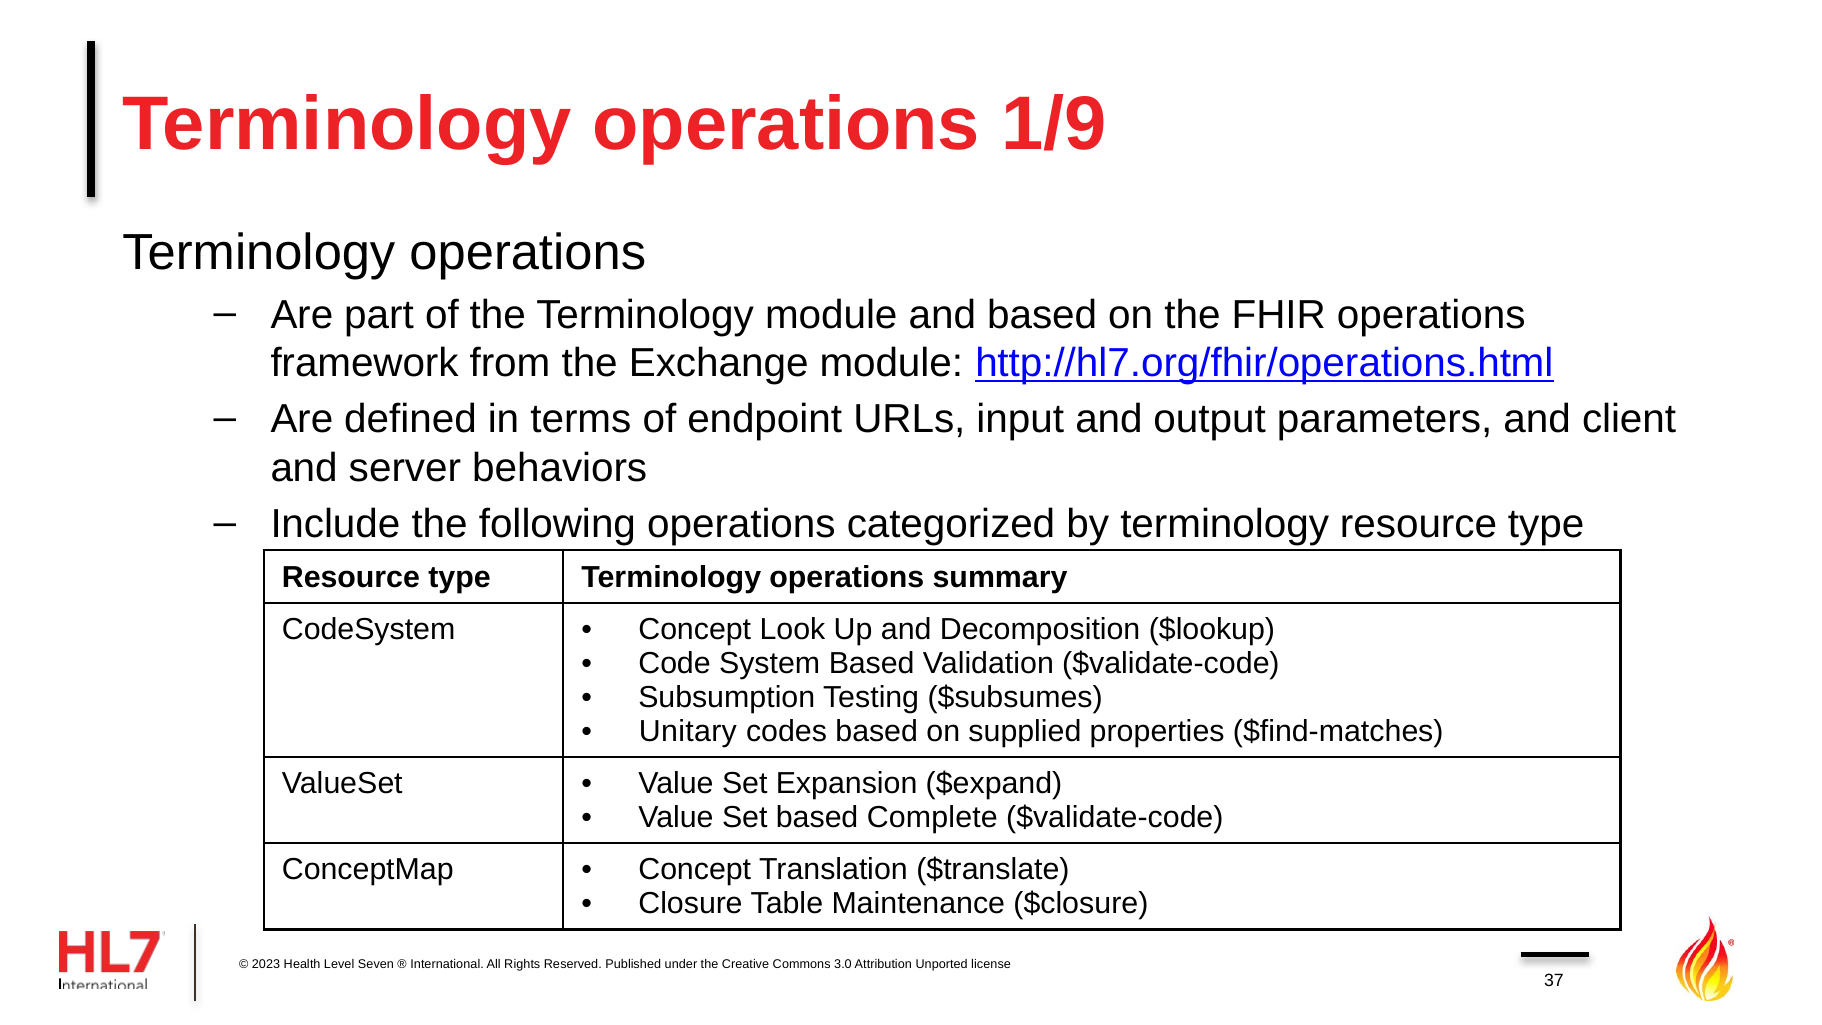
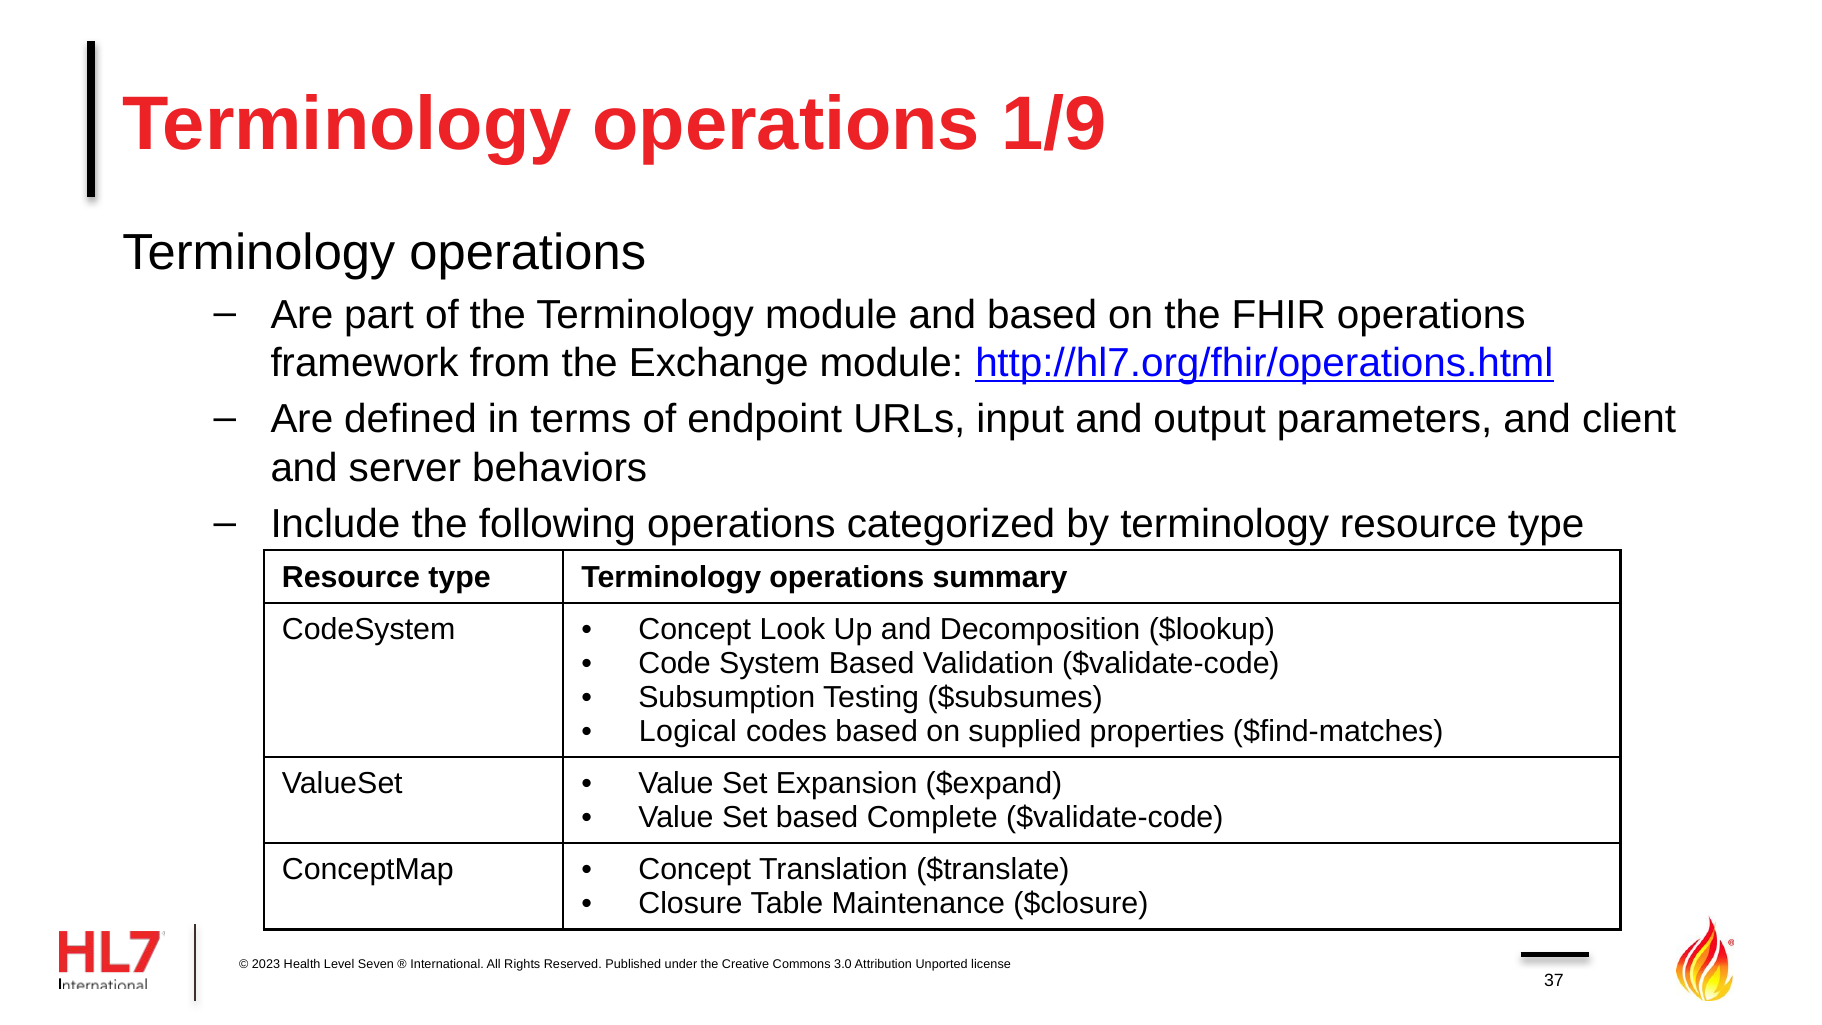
Unitary: Unitary -> Logical
